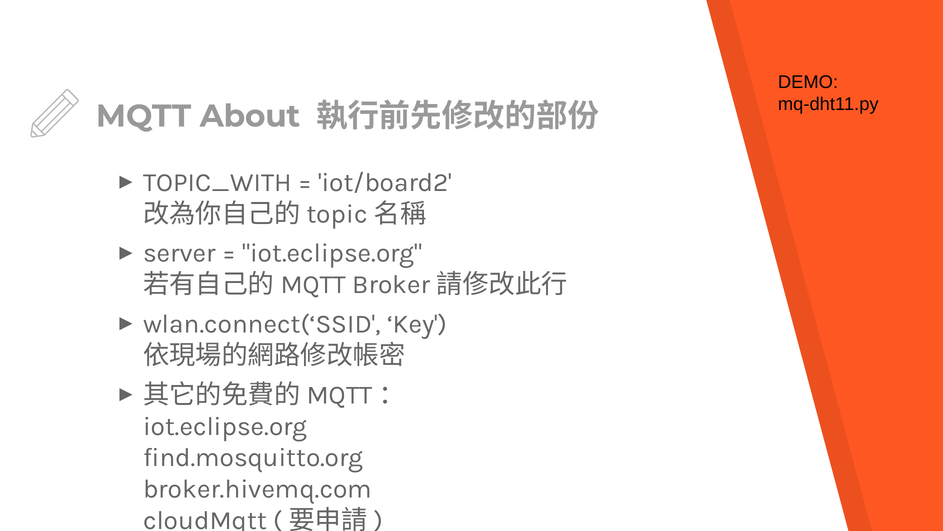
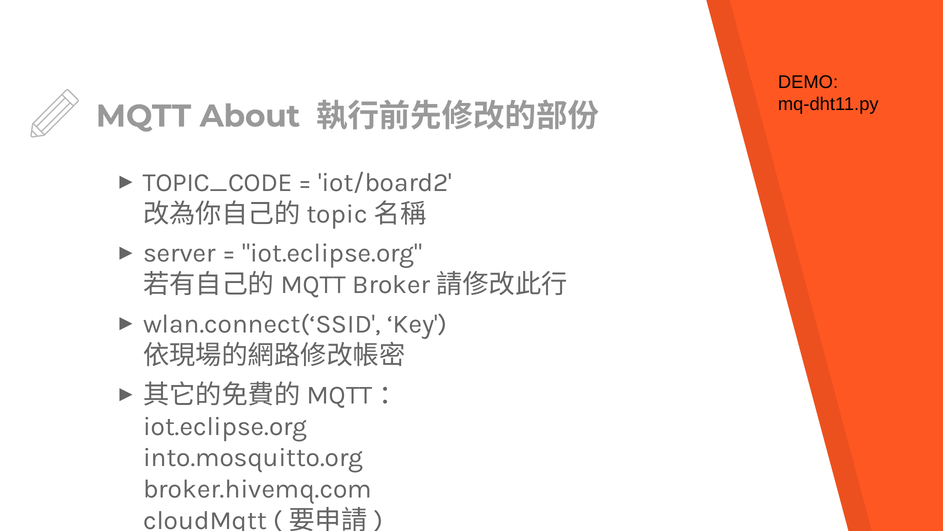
TOPIC_WITH: TOPIC_WITH -> TOPIC_CODE
find.mosquitto.org: find.mosquitto.org -> into.mosquitto.org
